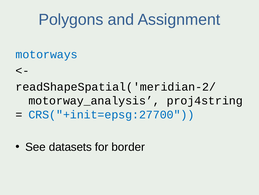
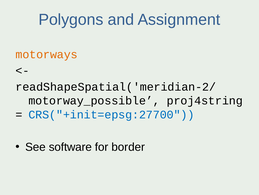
motorways colour: blue -> orange
motorway_analysis: motorway_analysis -> motorway_possible
datasets: datasets -> software
